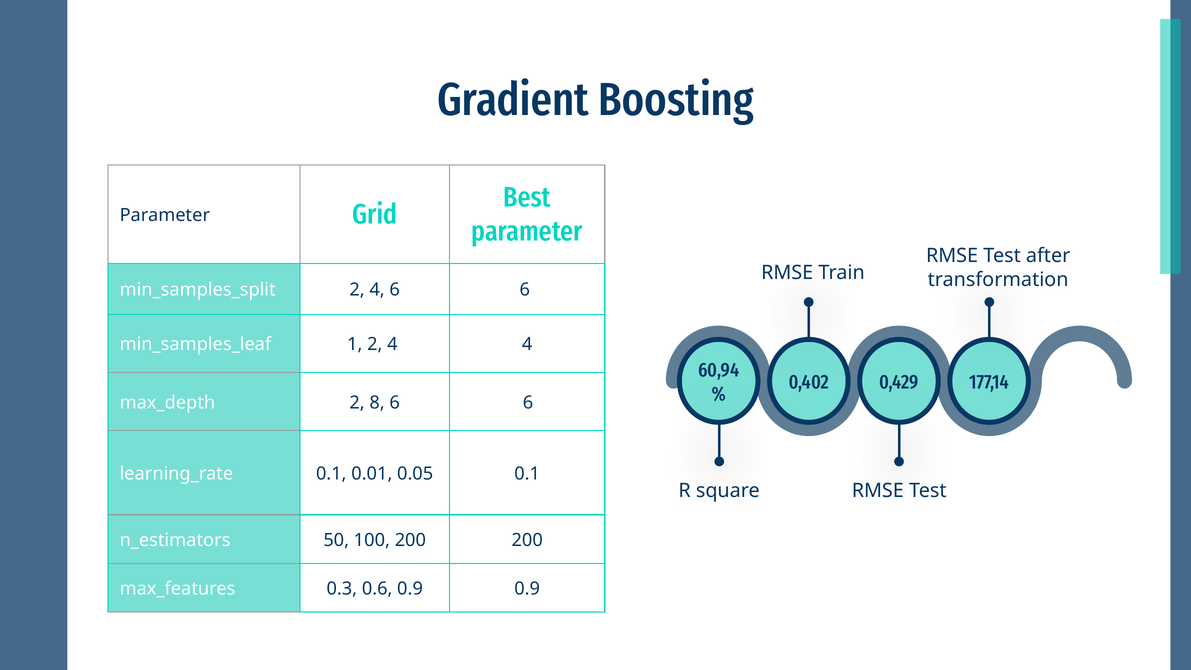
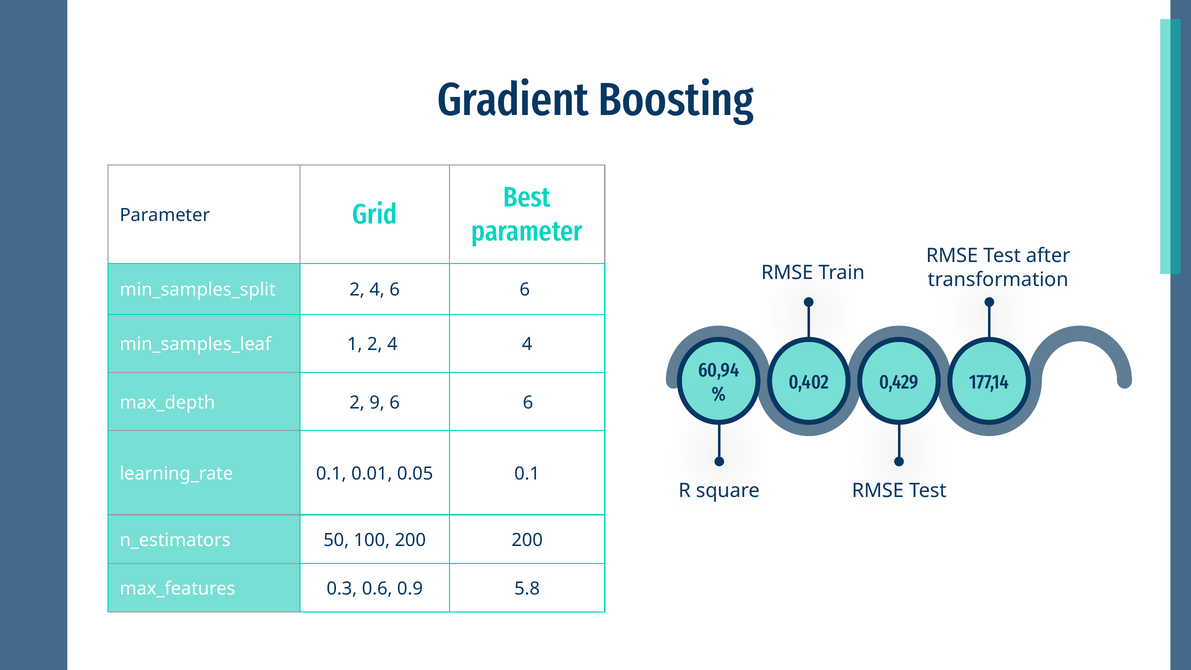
8: 8 -> 9
0.9 0.9: 0.9 -> 5.8
